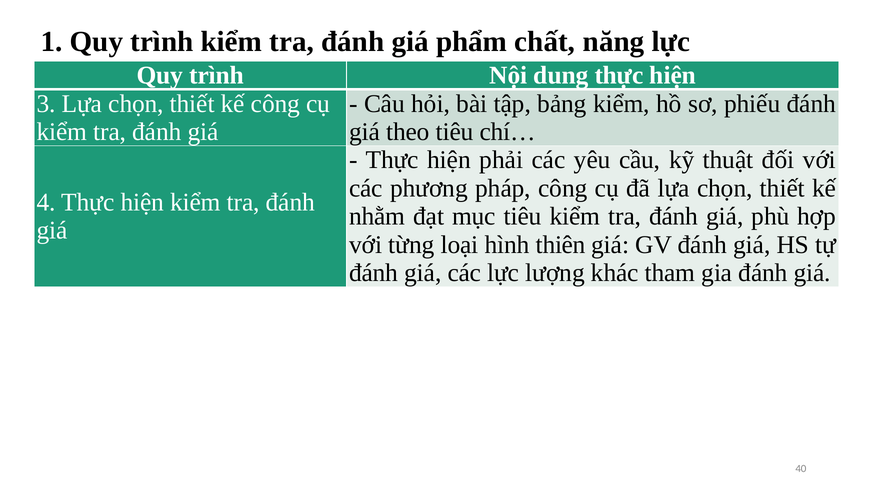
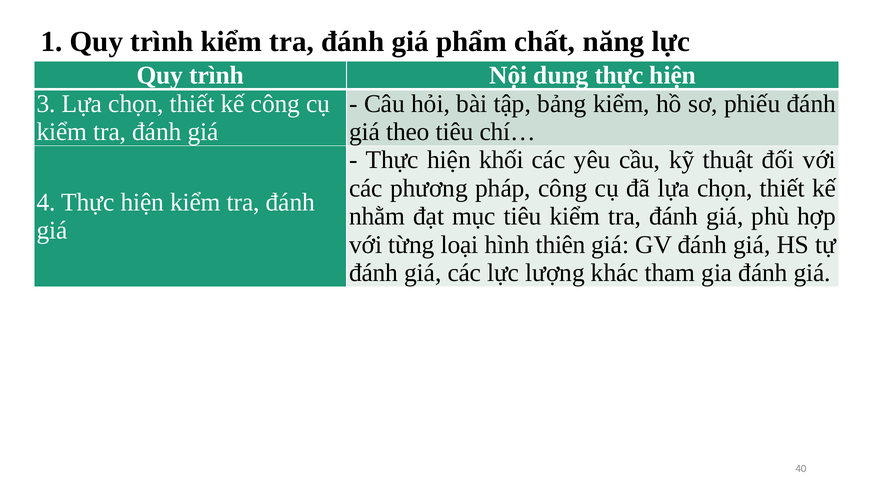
phải: phải -> khối
